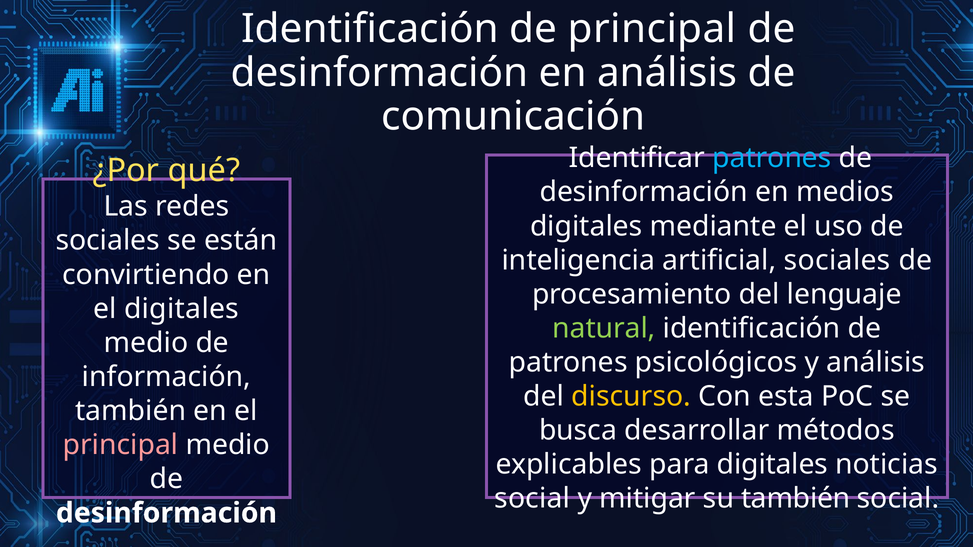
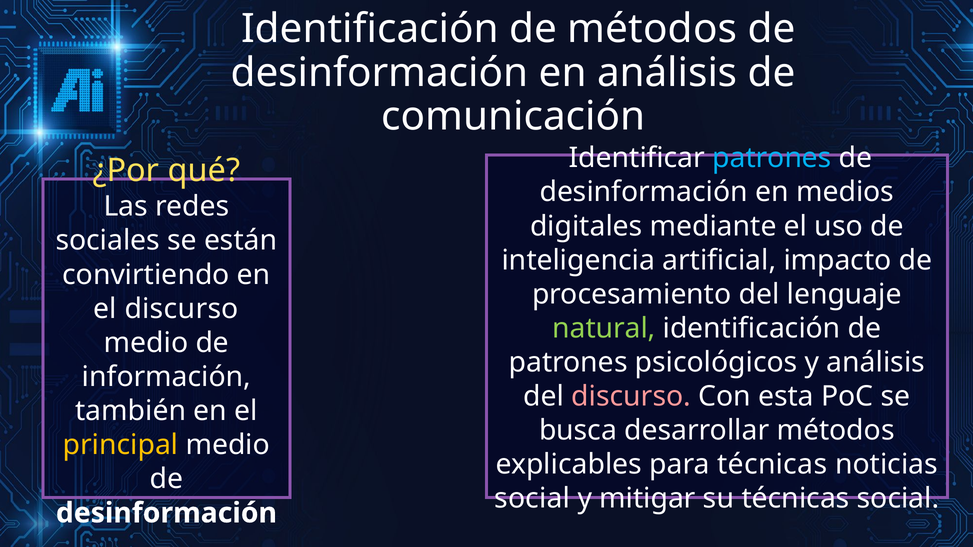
de principal: principal -> métodos
artificial sociales: sociales -> impacto
el digitales: digitales -> discurso
discurso at (631, 397) colour: yellow -> pink
principal at (121, 445) colour: pink -> yellow
para digitales: digitales -> técnicas
su también: también -> técnicas
